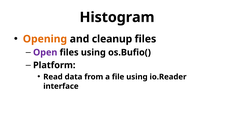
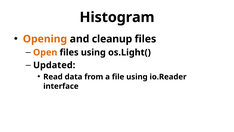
Open colour: purple -> orange
os.Bufio(: os.Bufio( -> os.Light(
Platform: Platform -> Updated
